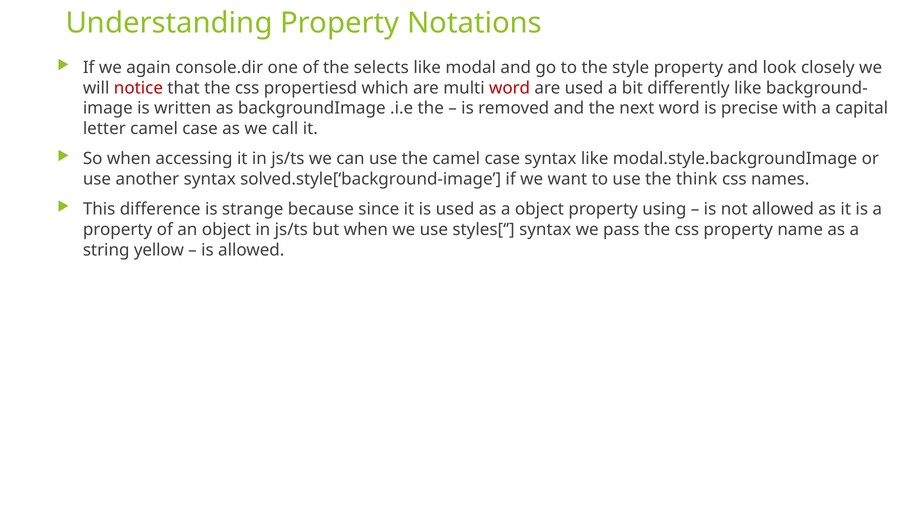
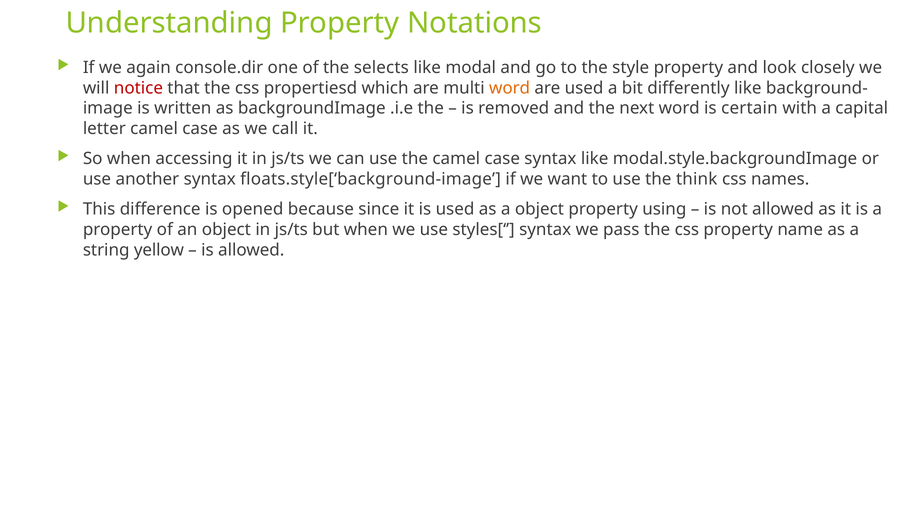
word at (510, 88) colour: red -> orange
precise: precise -> certain
solved.style[‘background-image: solved.style[‘background-image -> floats.style[‘background-image
strange: strange -> opened
